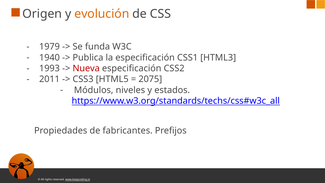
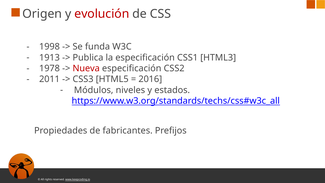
evolución colour: orange -> red
1979: 1979 -> 1998
1940: 1940 -> 1913
1993: 1993 -> 1978
2075: 2075 -> 2016
